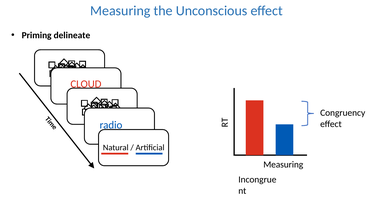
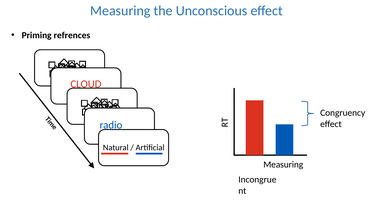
delineate: delineate -> refrences
